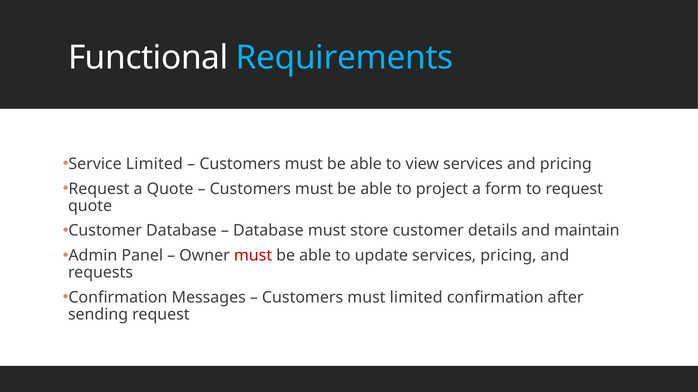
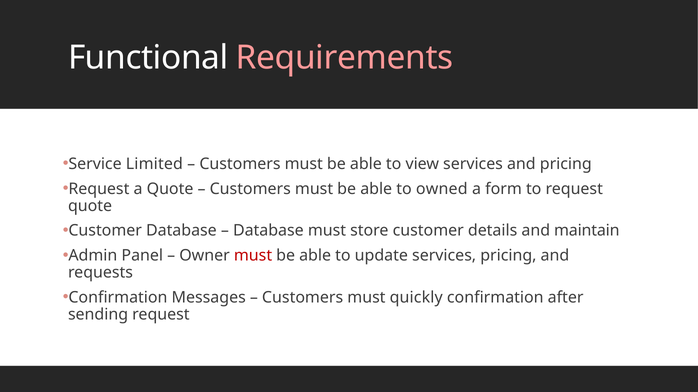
Requirements colour: light blue -> pink
project: project -> owned
must limited: limited -> quickly
